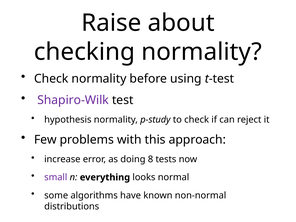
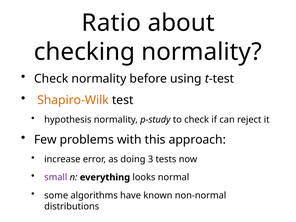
Raise: Raise -> Ratio
Shapiro-Wilk colour: purple -> orange
8: 8 -> 3
